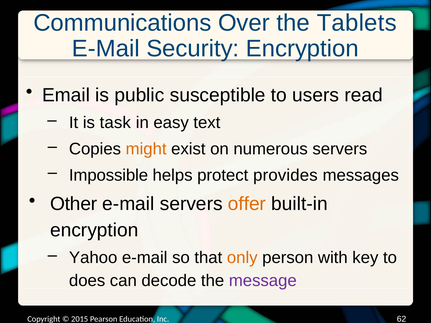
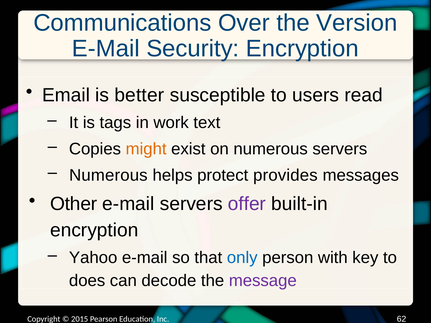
Tablets: Tablets -> Version
public: public -> better
task: task -> tags
easy: easy -> work
Impossible at (109, 175): Impossible -> Numerous
offer colour: orange -> purple
only colour: orange -> blue
